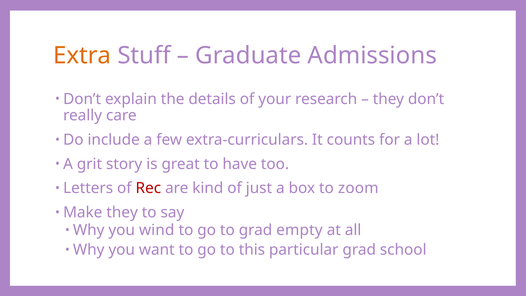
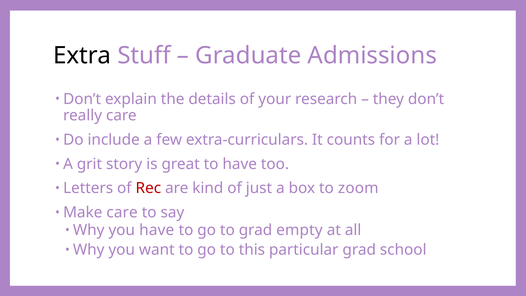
Extra colour: orange -> black
Make they: they -> care
you wind: wind -> have
